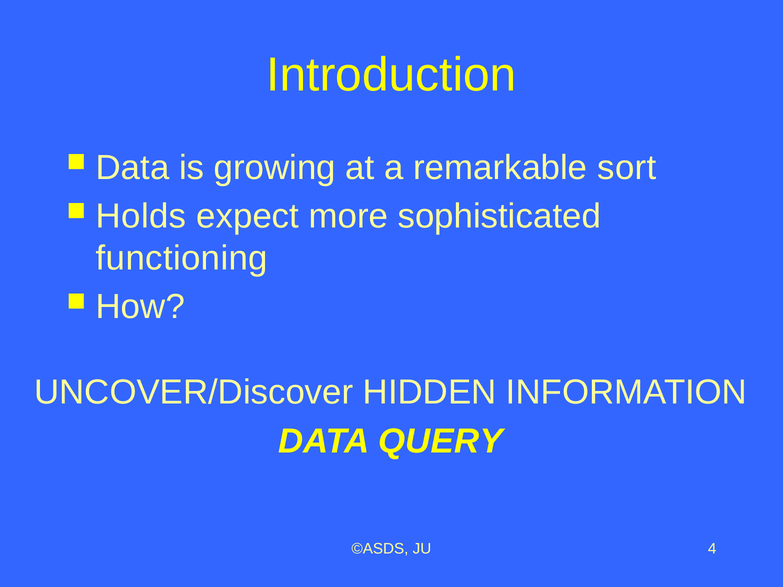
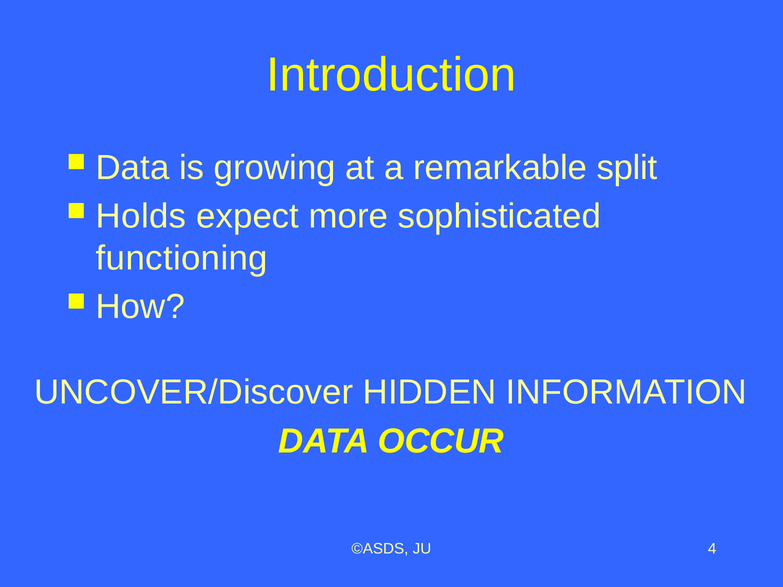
sort: sort -> split
QUERY: QUERY -> OCCUR
